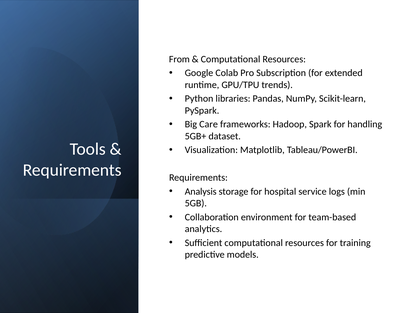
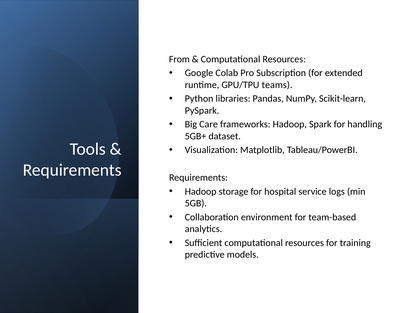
trends: trends -> teams
Analysis at (201, 192): Analysis -> Hadoop
